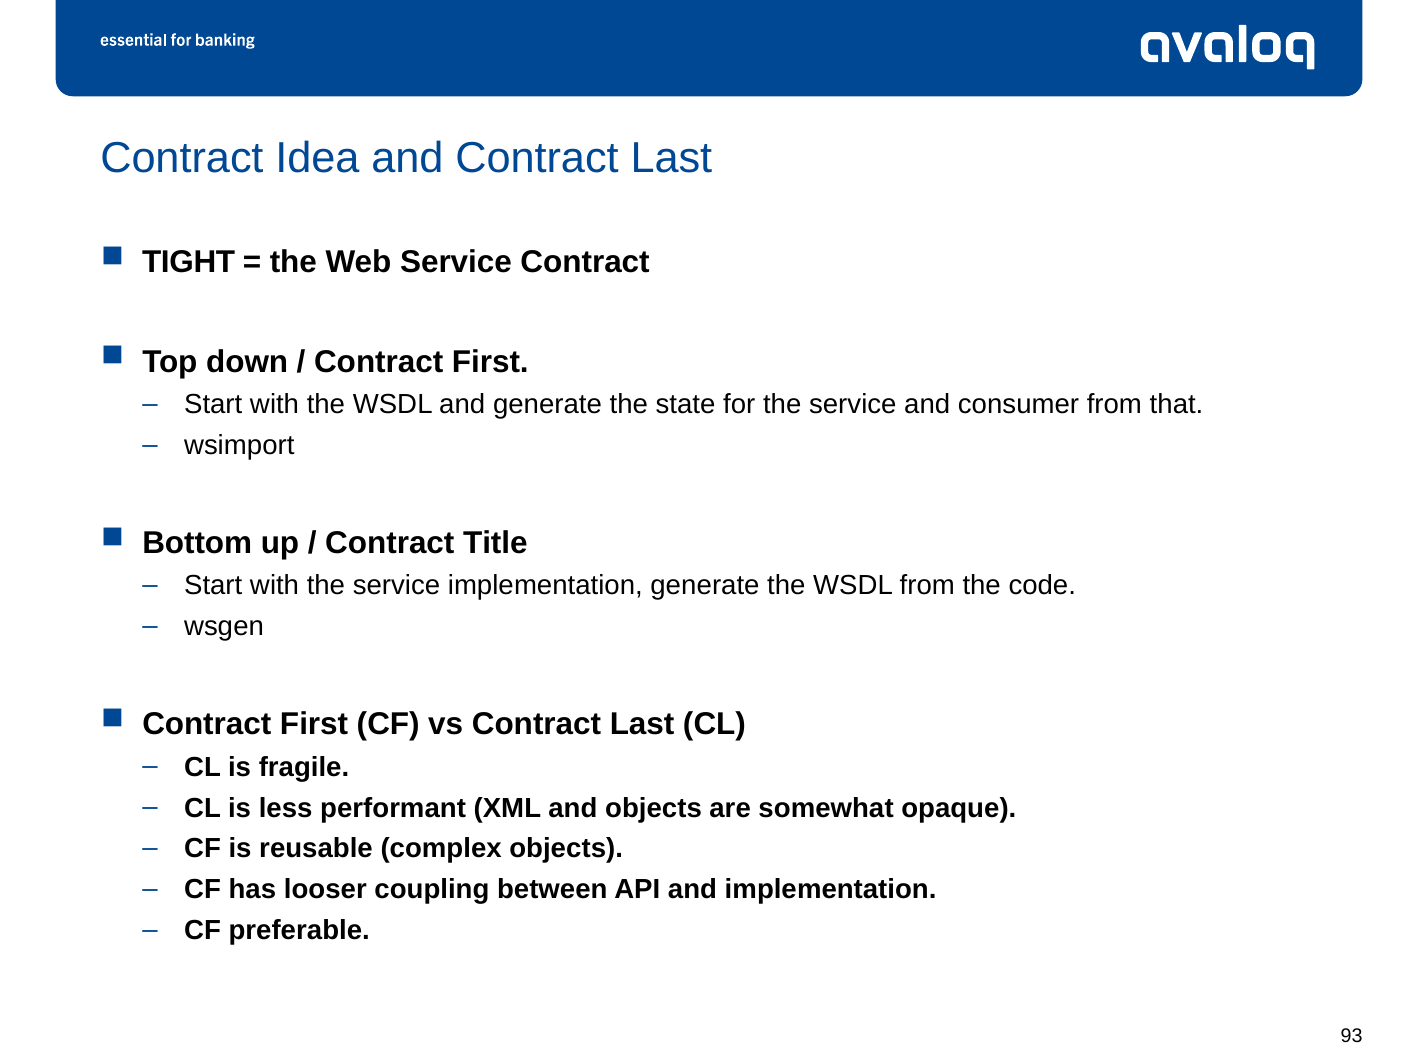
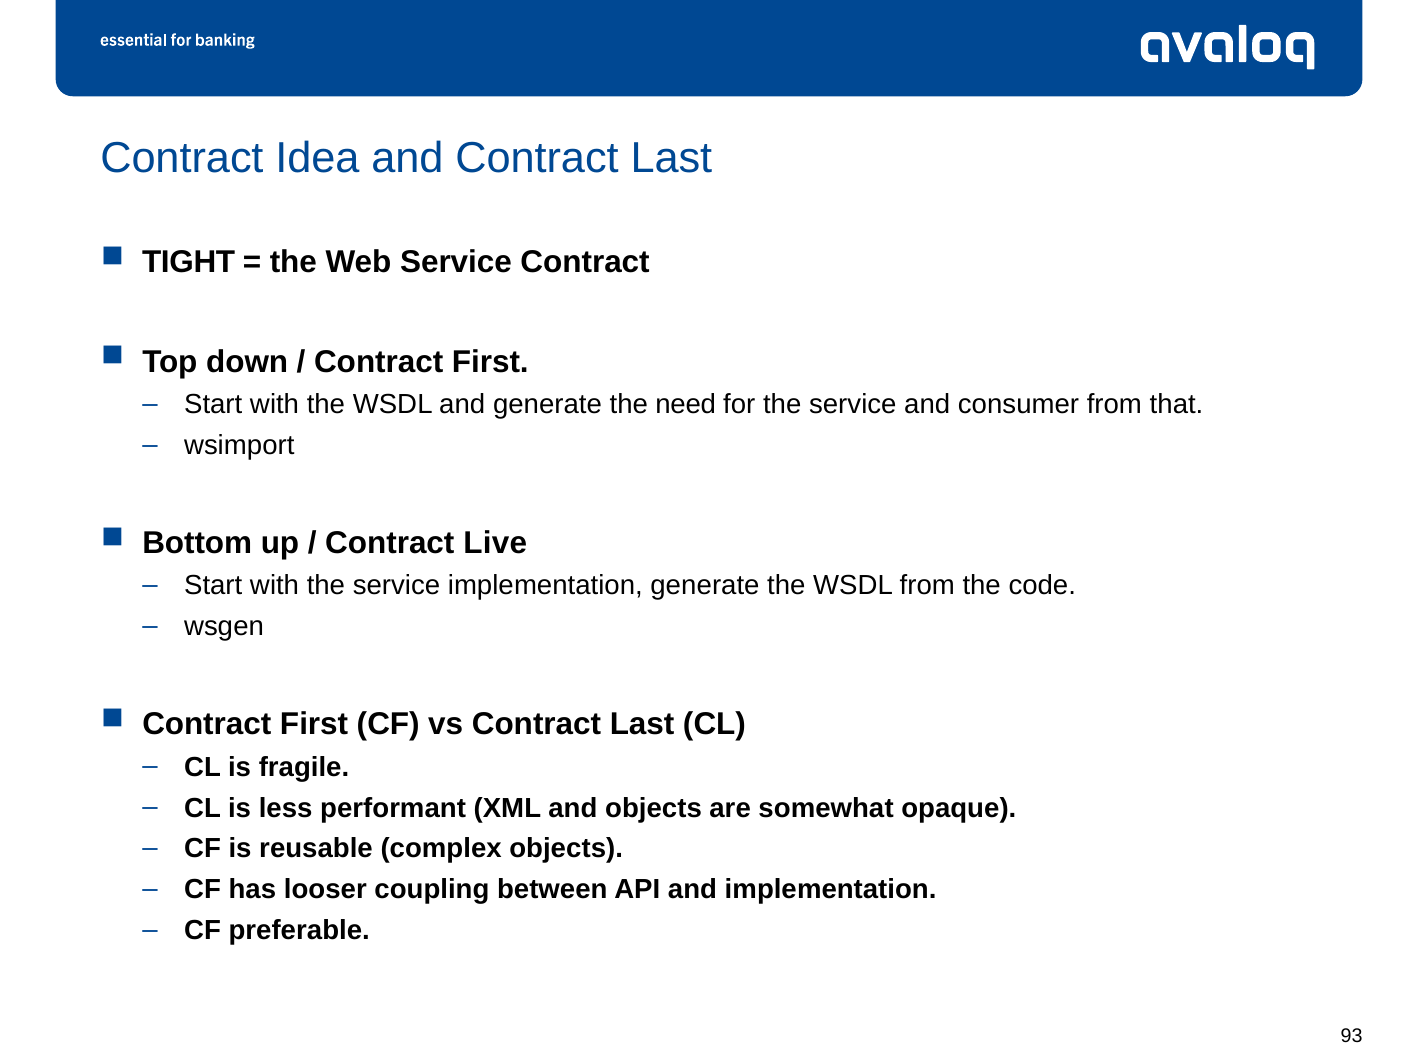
state: state -> need
Title: Title -> Live
